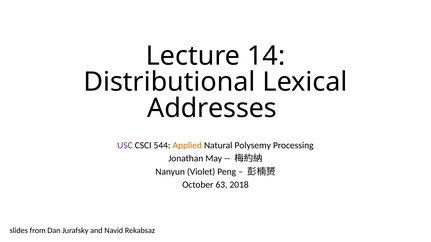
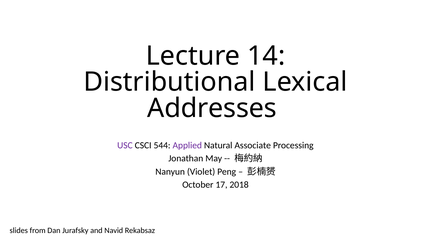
Applied colour: orange -> purple
Polysemy: Polysemy -> Associate
63: 63 -> 17
